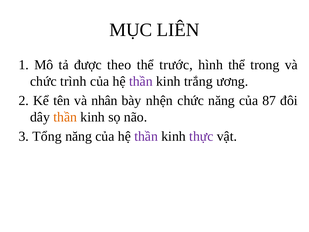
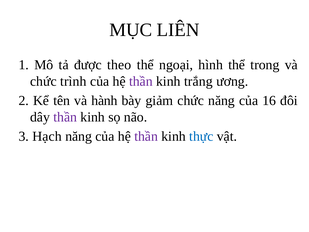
trước: trước -> ngoại
nhân: nhân -> hành
nhện: nhện -> giảm
87: 87 -> 16
thần at (65, 117) colour: orange -> purple
Tổng: Tổng -> Hạch
thực colour: purple -> blue
